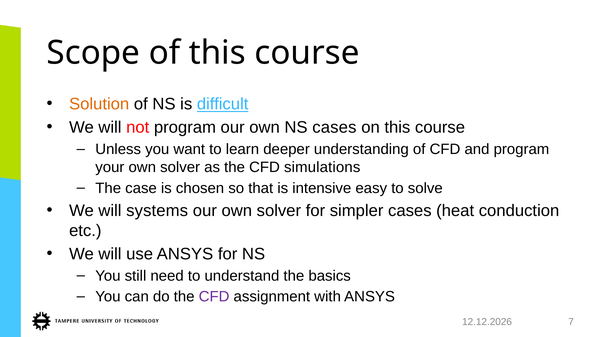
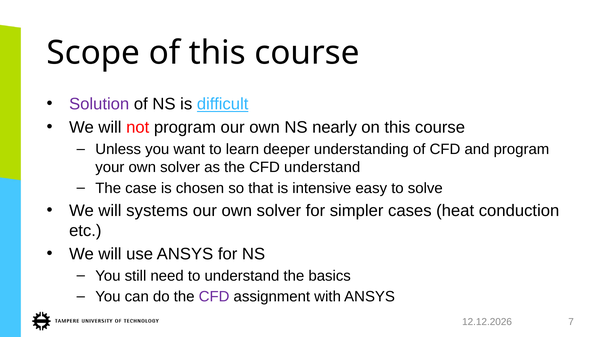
Solution colour: orange -> purple
NS cases: cases -> nearly
CFD simulations: simulations -> understand
